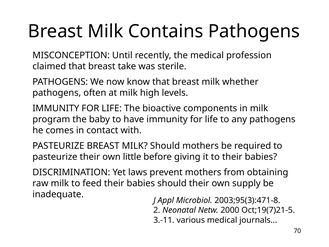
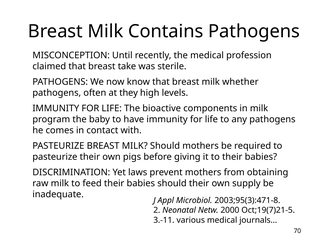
at milk: milk -> they
little: little -> pigs
